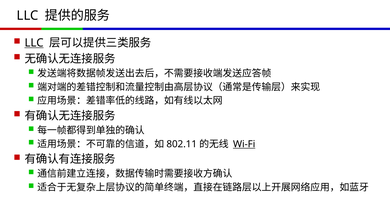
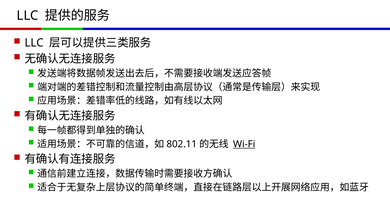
LLC at (34, 43) underline: present -> none
